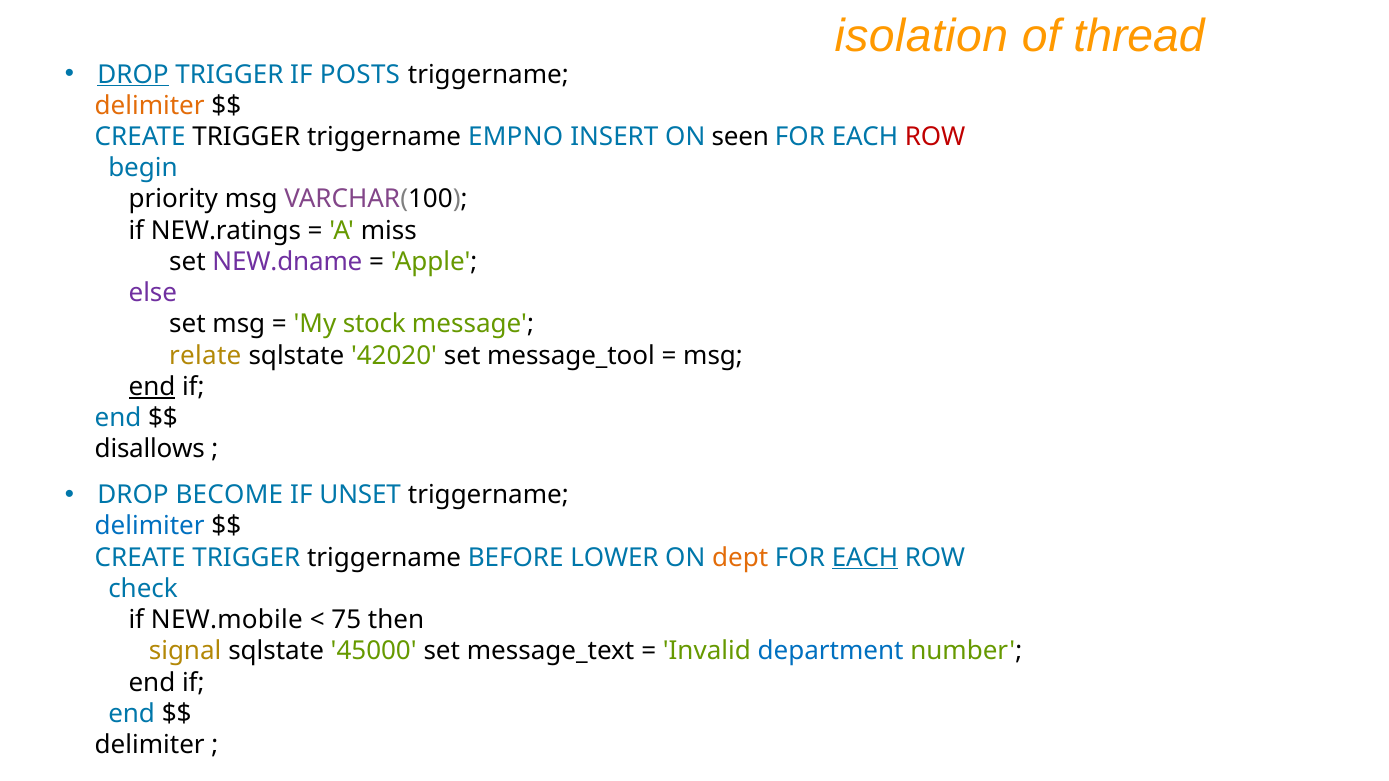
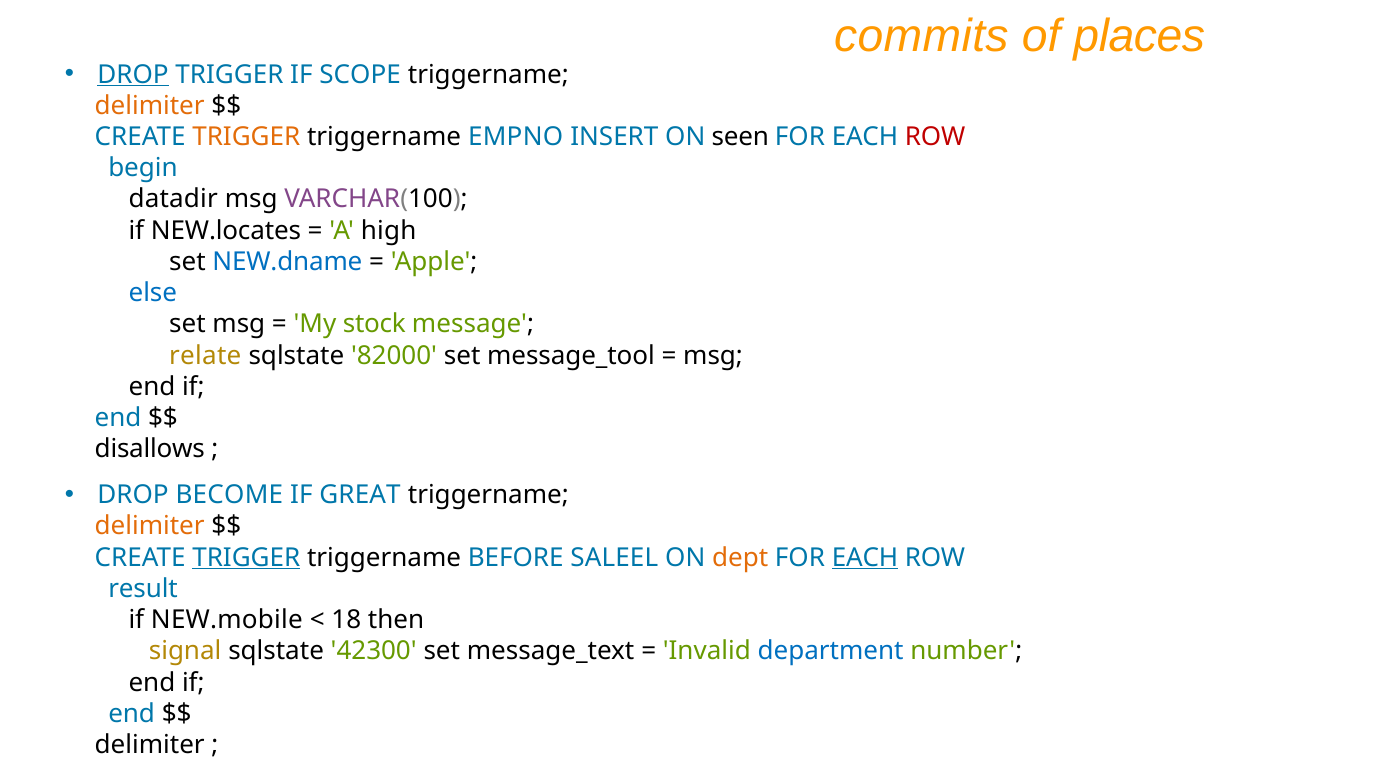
isolation: isolation -> commits
thread: thread -> places
POSTS: POSTS -> SCOPE
TRIGGER at (246, 137) colour: black -> orange
priority: priority -> datadir
NEW.ratings: NEW.ratings -> NEW.locates
miss: miss -> high
NEW.dname colour: purple -> blue
else colour: purple -> blue
42020: 42020 -> 82000
end at (152, 387) underline: present -> none
UNSET: UNSET -> GREAT
delimiter at (150, 526) colour: blue -> orange
TRIGGER at (246, 558) underline: none -> present
LOWER: LOWER -> SALEEL
check: check -> result
75: 75 -> 18
45000: 45000 -> 42300
